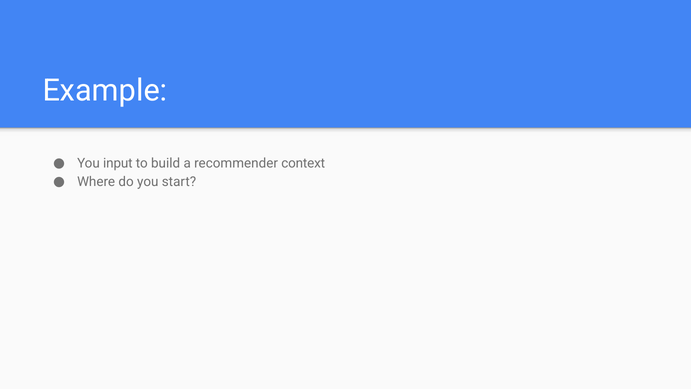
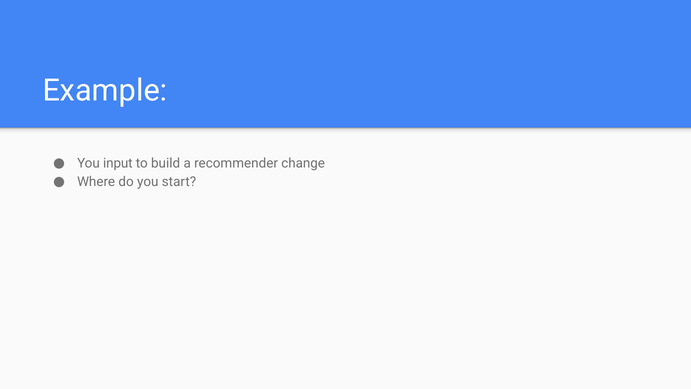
context: context -> change
